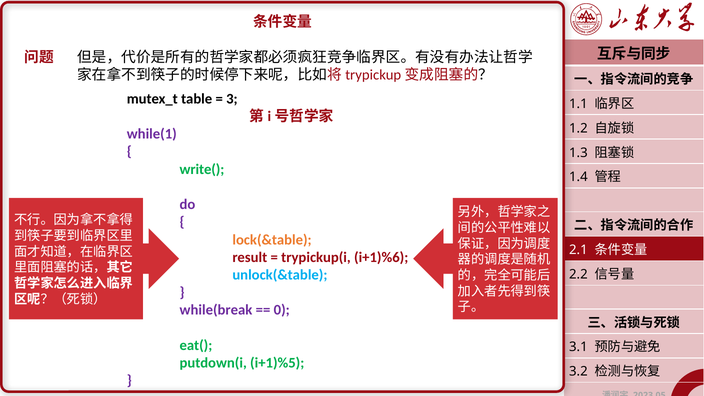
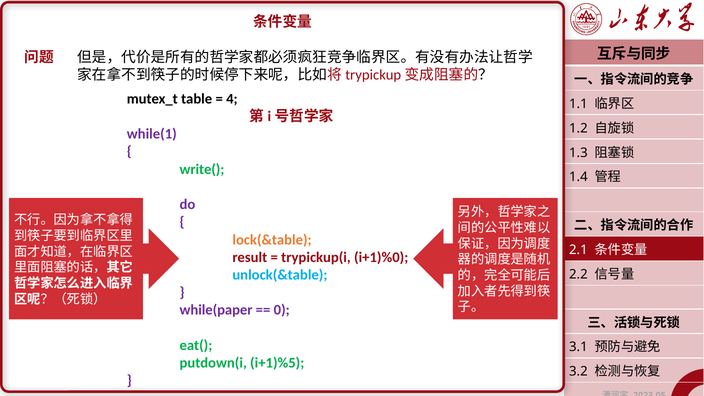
3: 3 -> 4
i+1)%6: i+1)%6 -> i+1)%0
while(break: while(break -> while(paper
